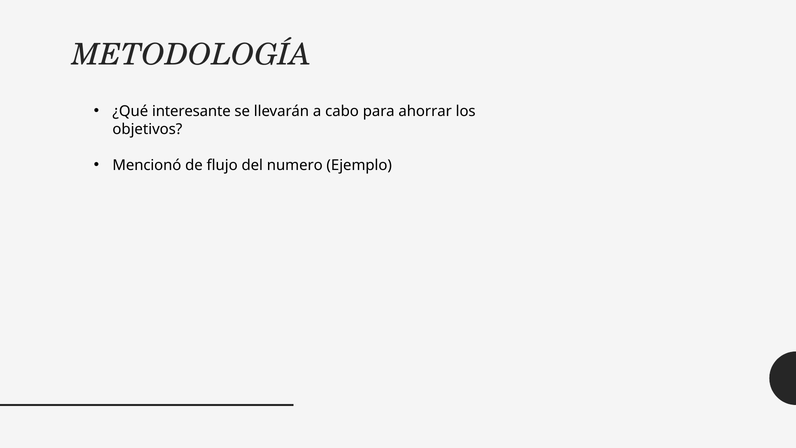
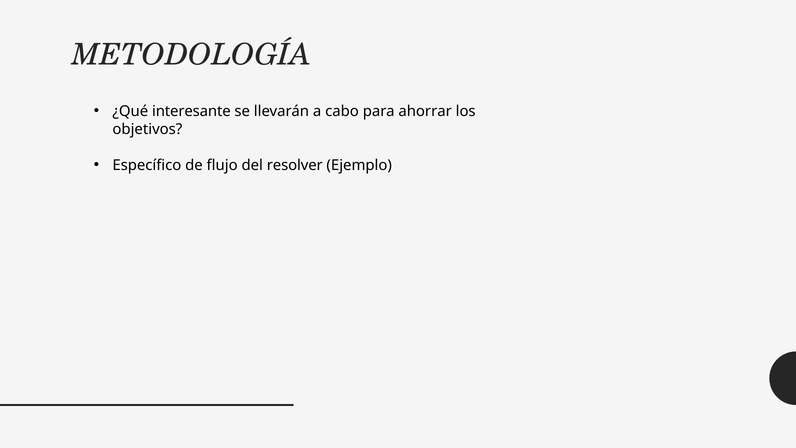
Mencionó: Mencionó -> Específico
numero: numero -> resolver
